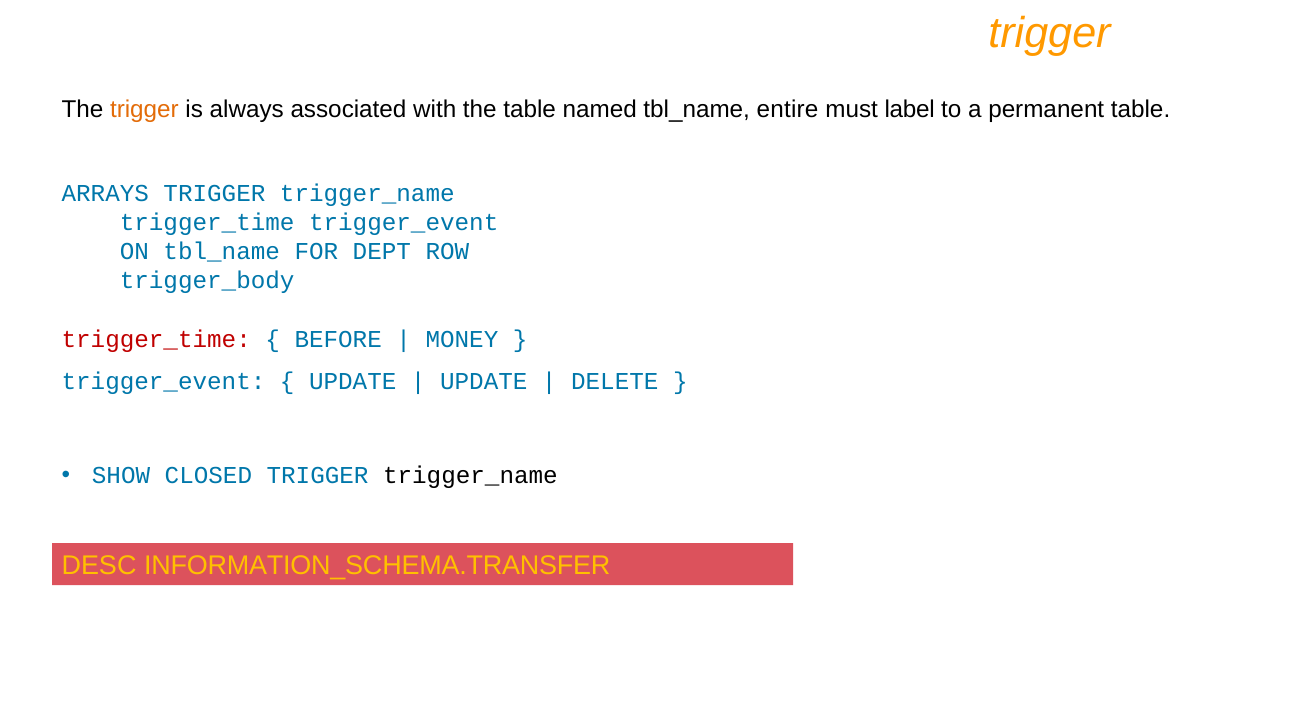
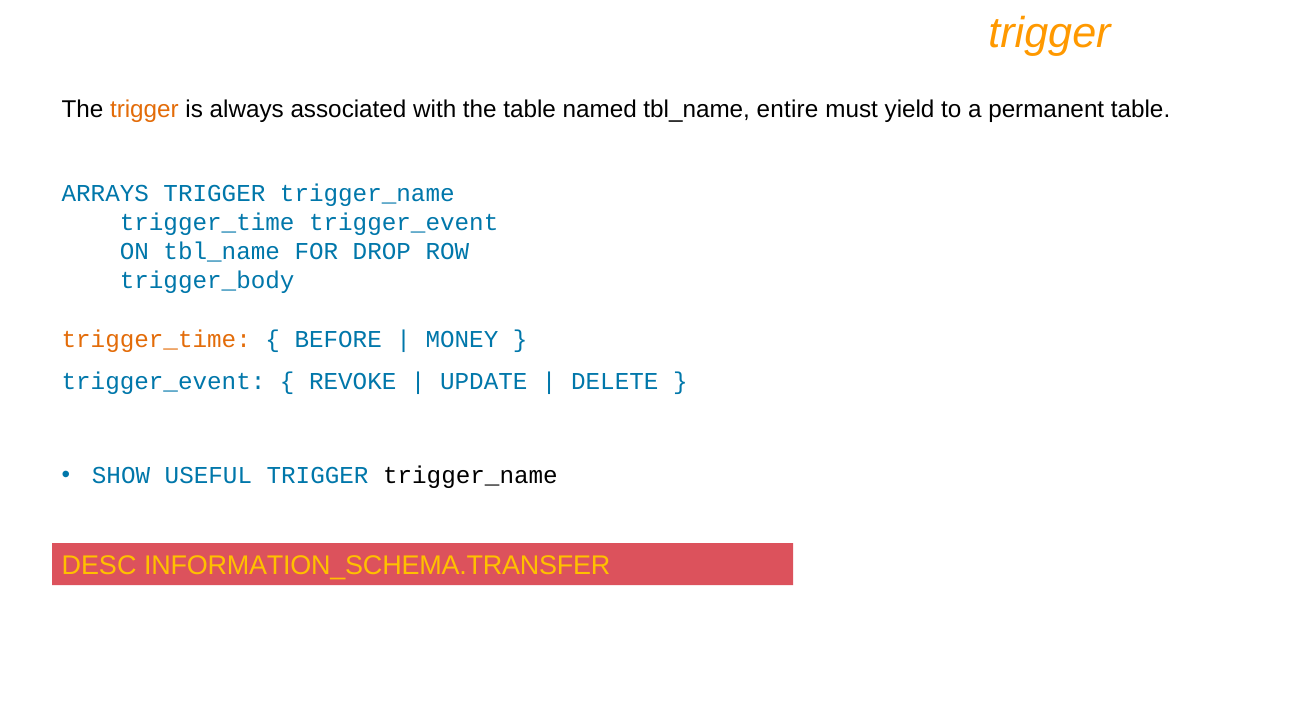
label: label -> yield
DEPT: DEPT -> DROP
trigger_time at (156, 339) colour: red -> orange
UPDATE at (353, 381): UPDATE -> REVOKE
CLOSED: CLOSED -> USEFUL
